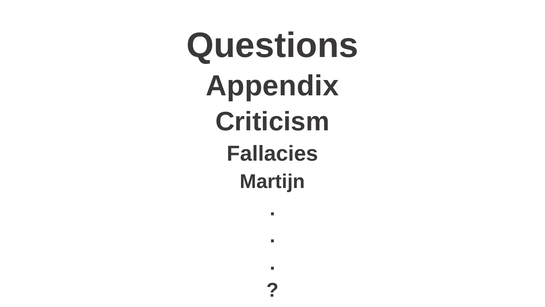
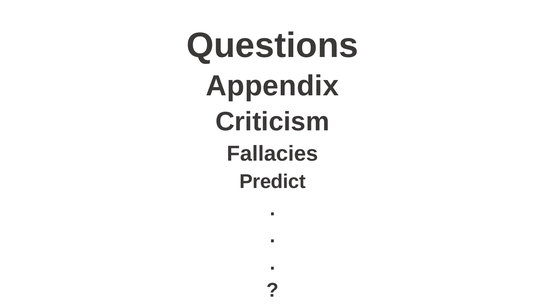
Martijn: Martijn -> Predict
